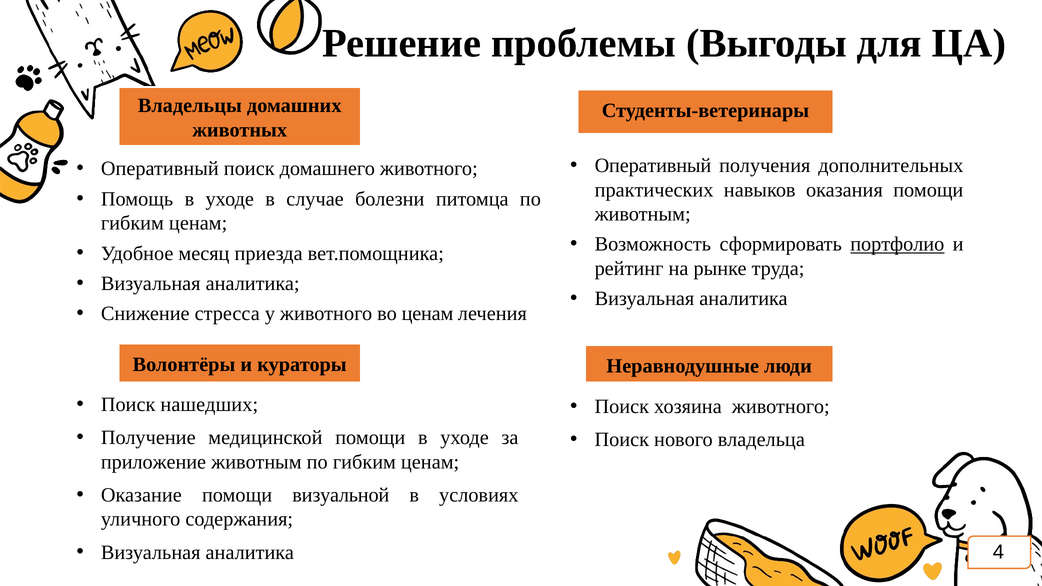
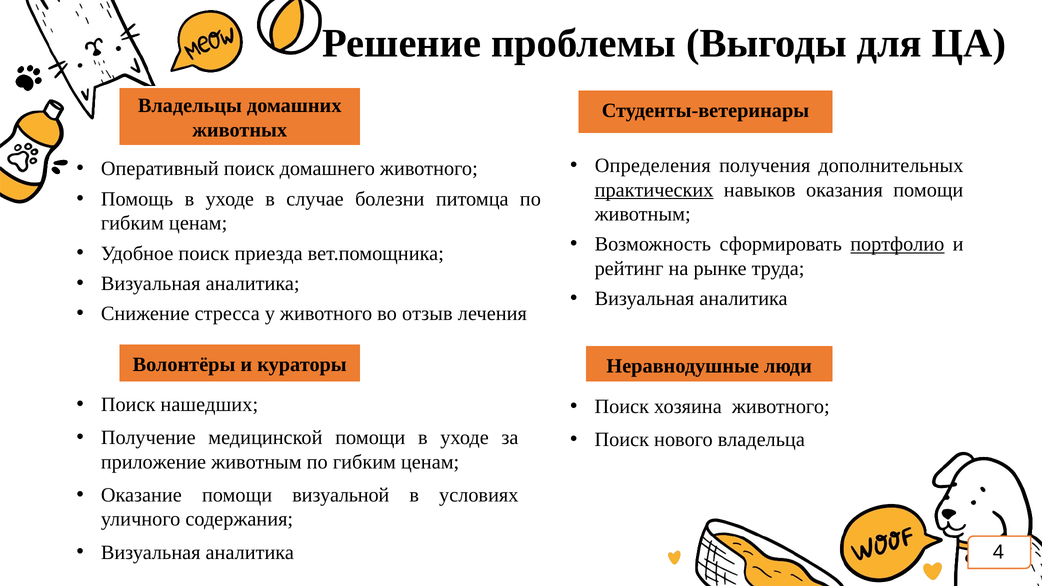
Оперативный at (653, 166): Оперативный -> Определения
практических underline: none -> present
Удобное месяц: месяц -> поиск
во ценам: ценам -> отзыв
